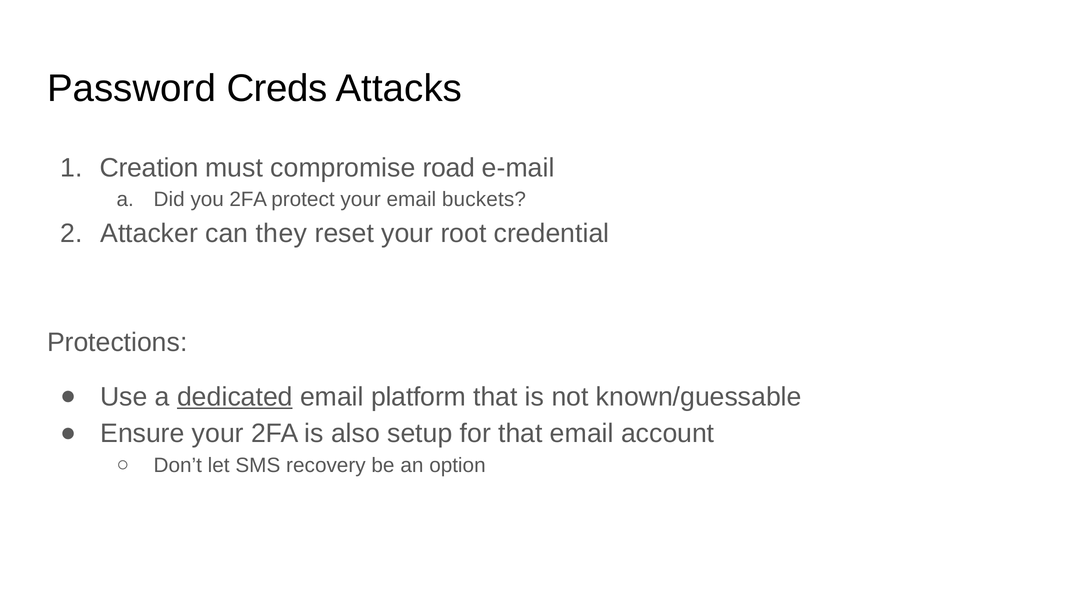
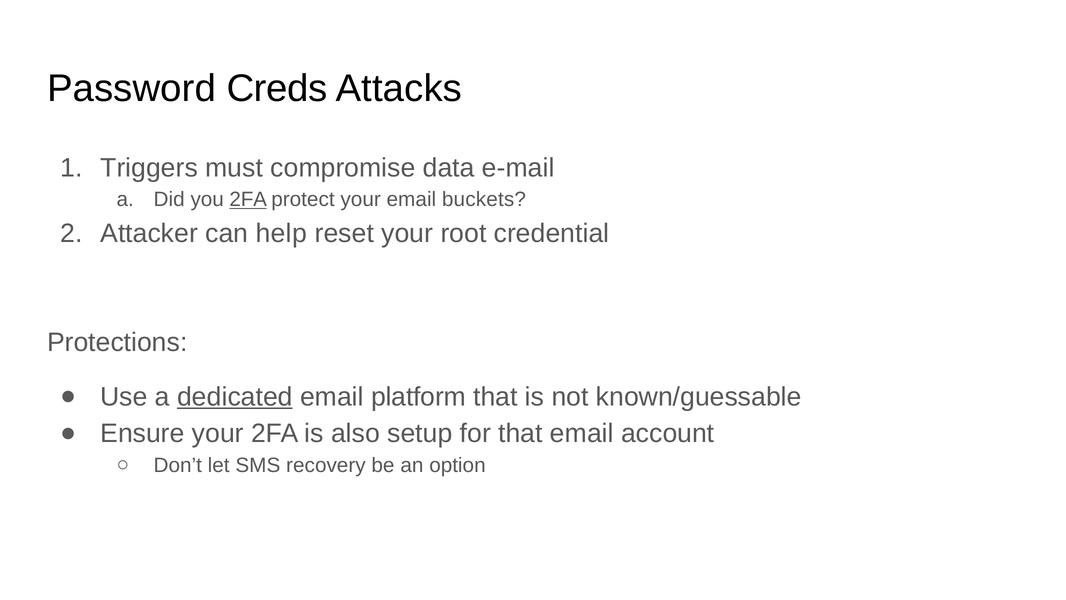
Creation: Creation -> Triggers
road: road -> data
2FA at (248, 199) underline: none -> present
they: they -> help
